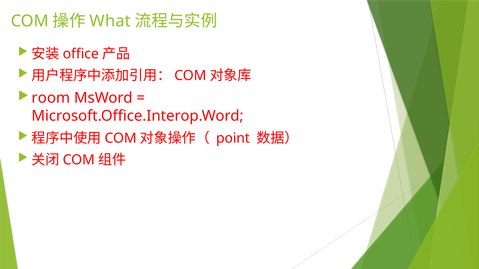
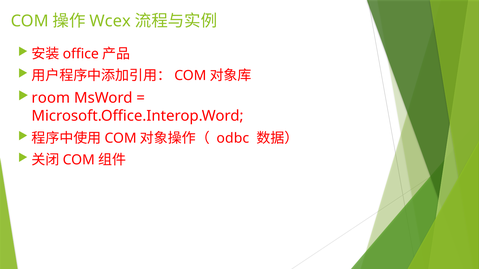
What: What -> Wcex
point: point -> odbc
